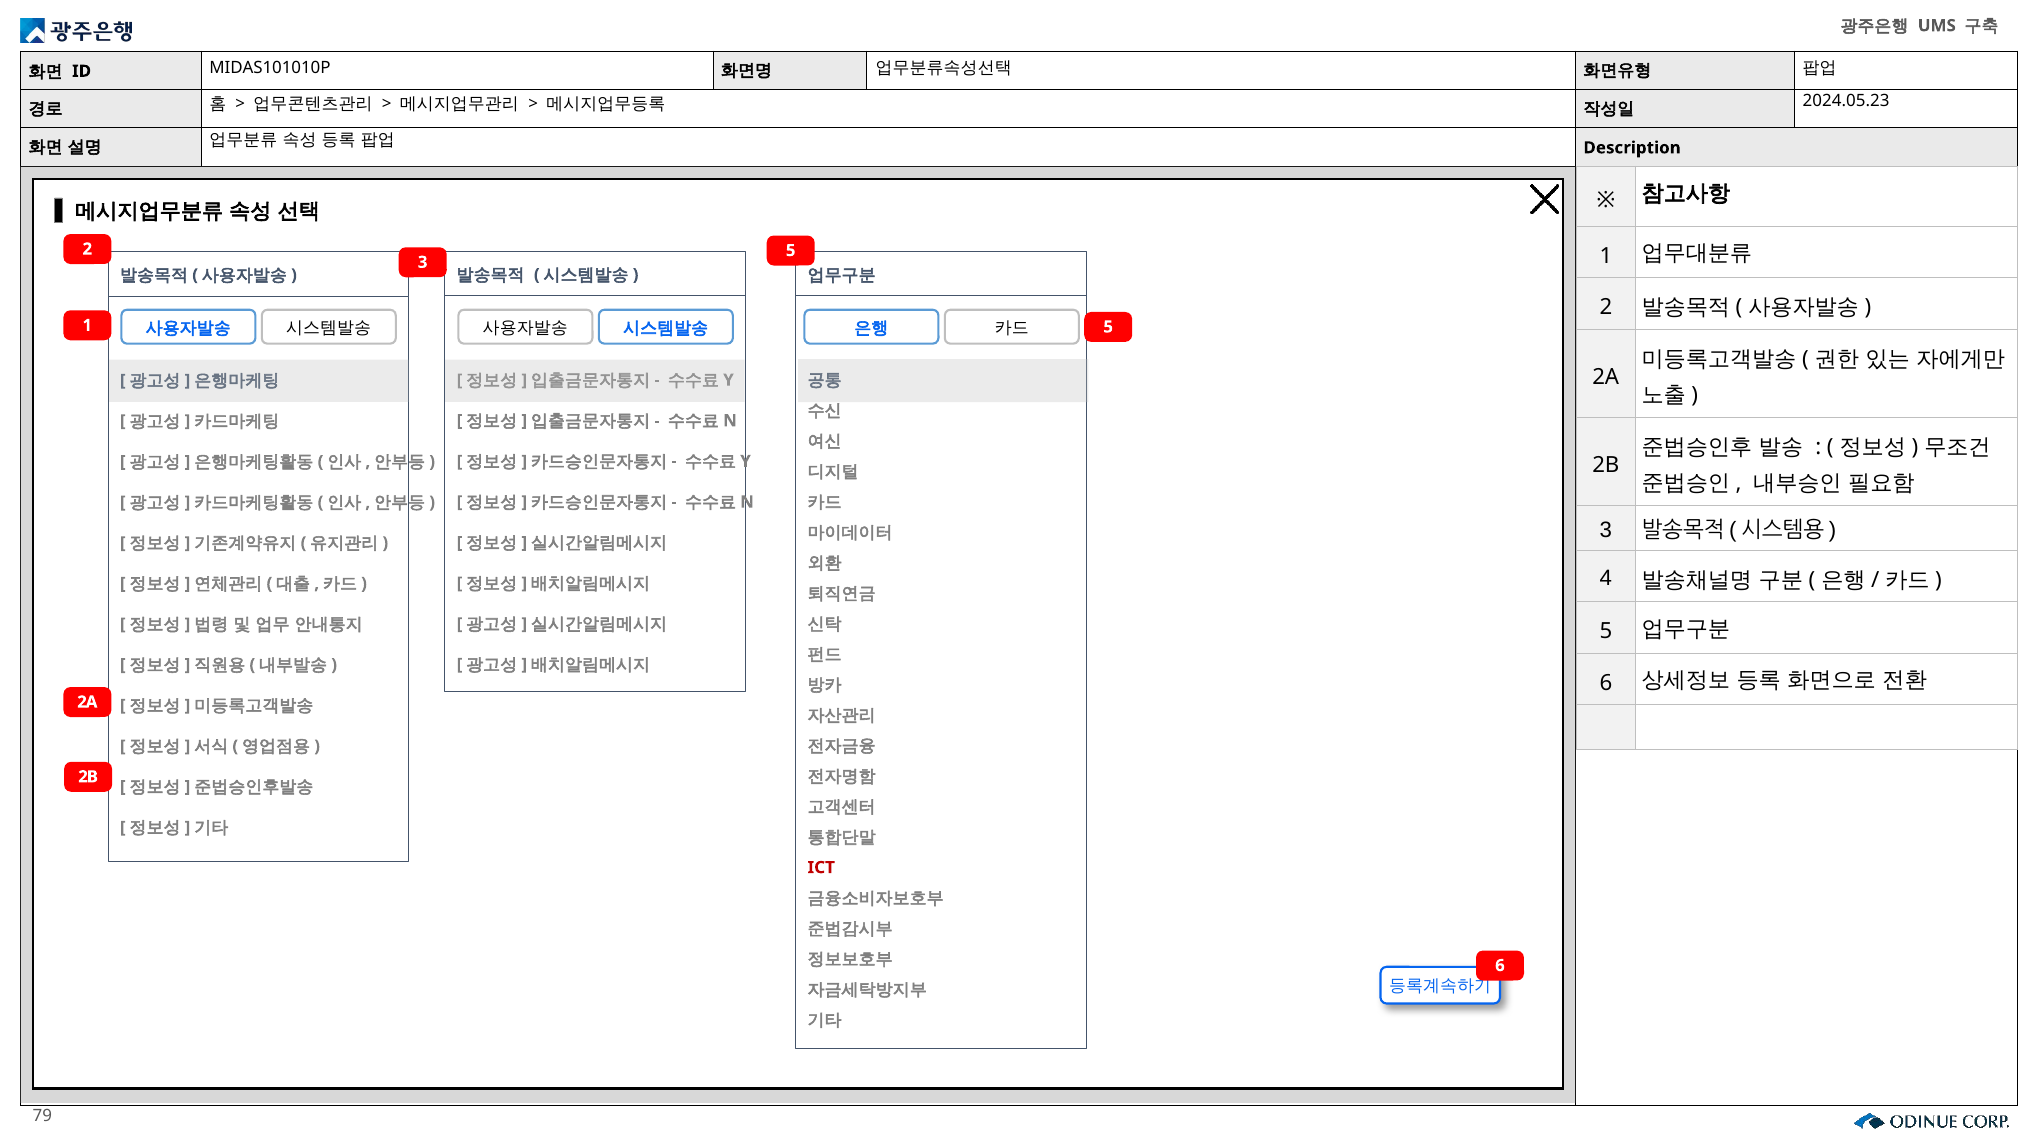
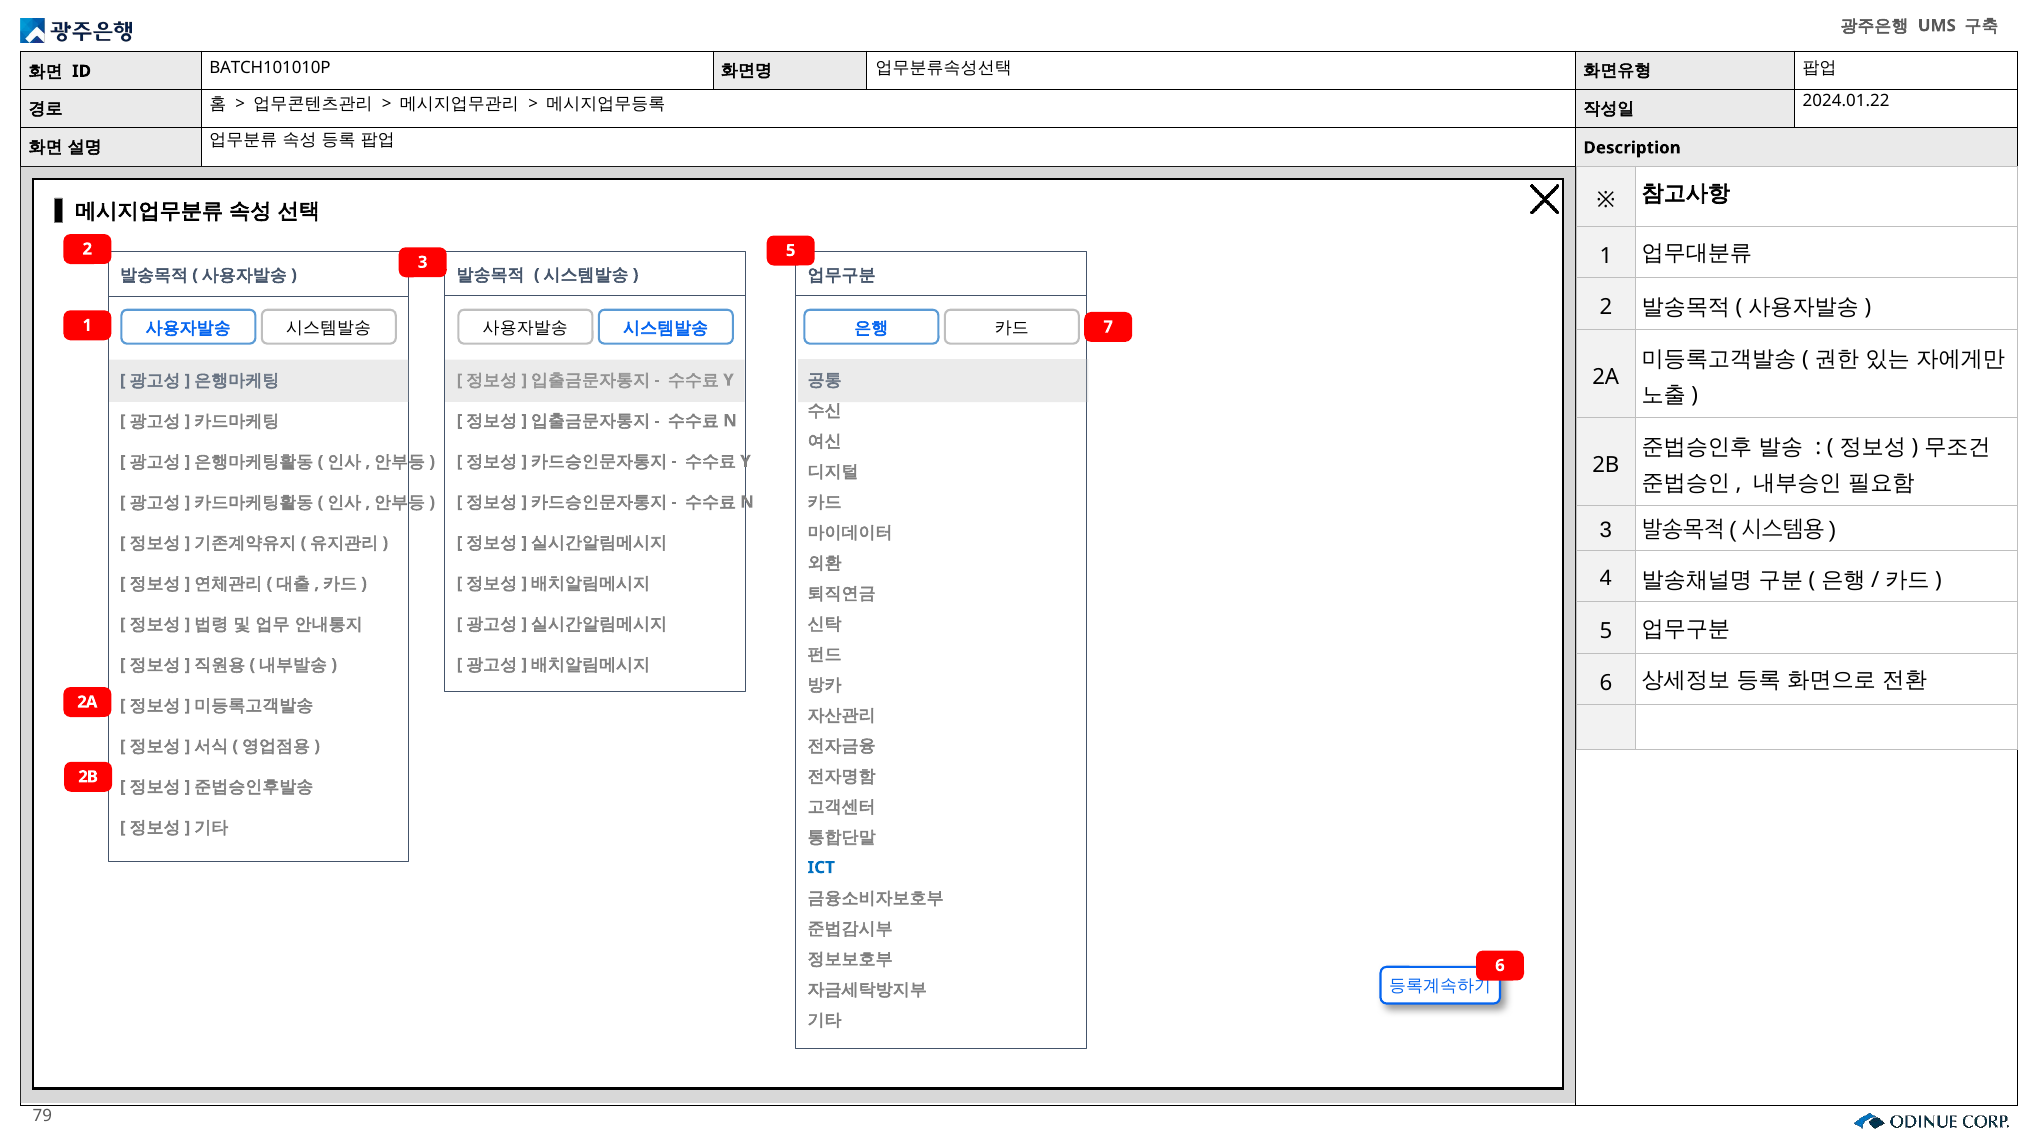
MIDAS101010P: MIDAS101010P -> BATCH101010P
2024.05.23: 2024.05.23 -> 2024.01.22
1 5: 5 -> 7
ICT colour: red -> blue
